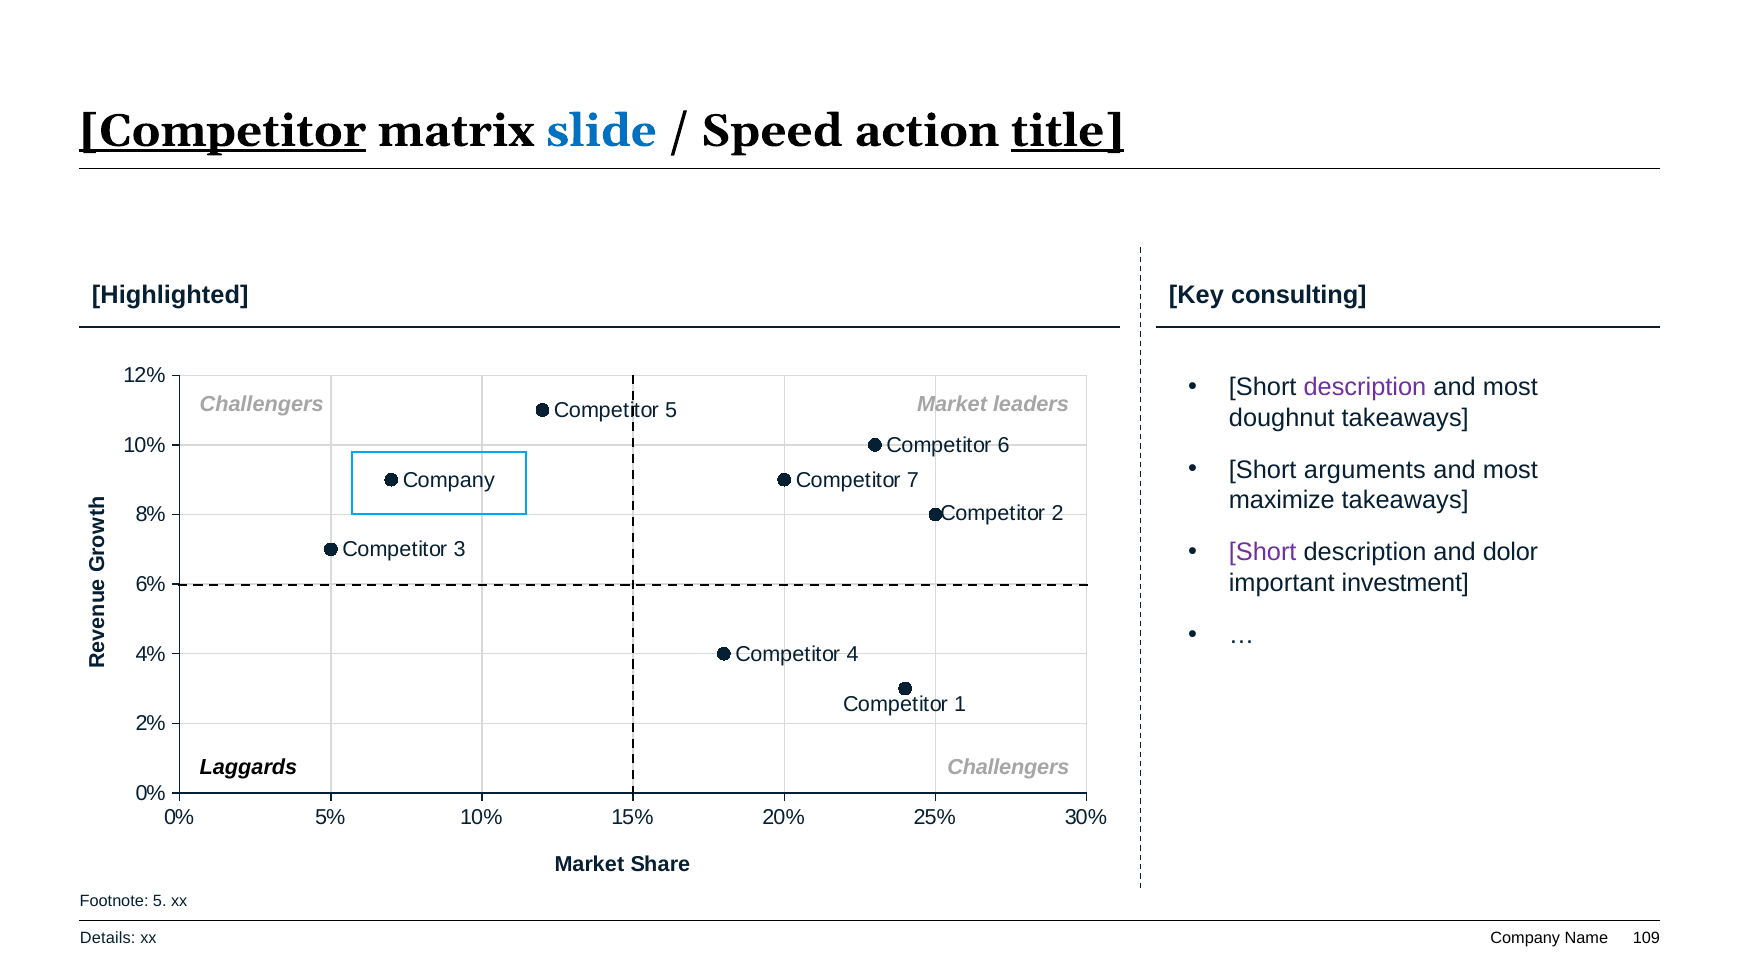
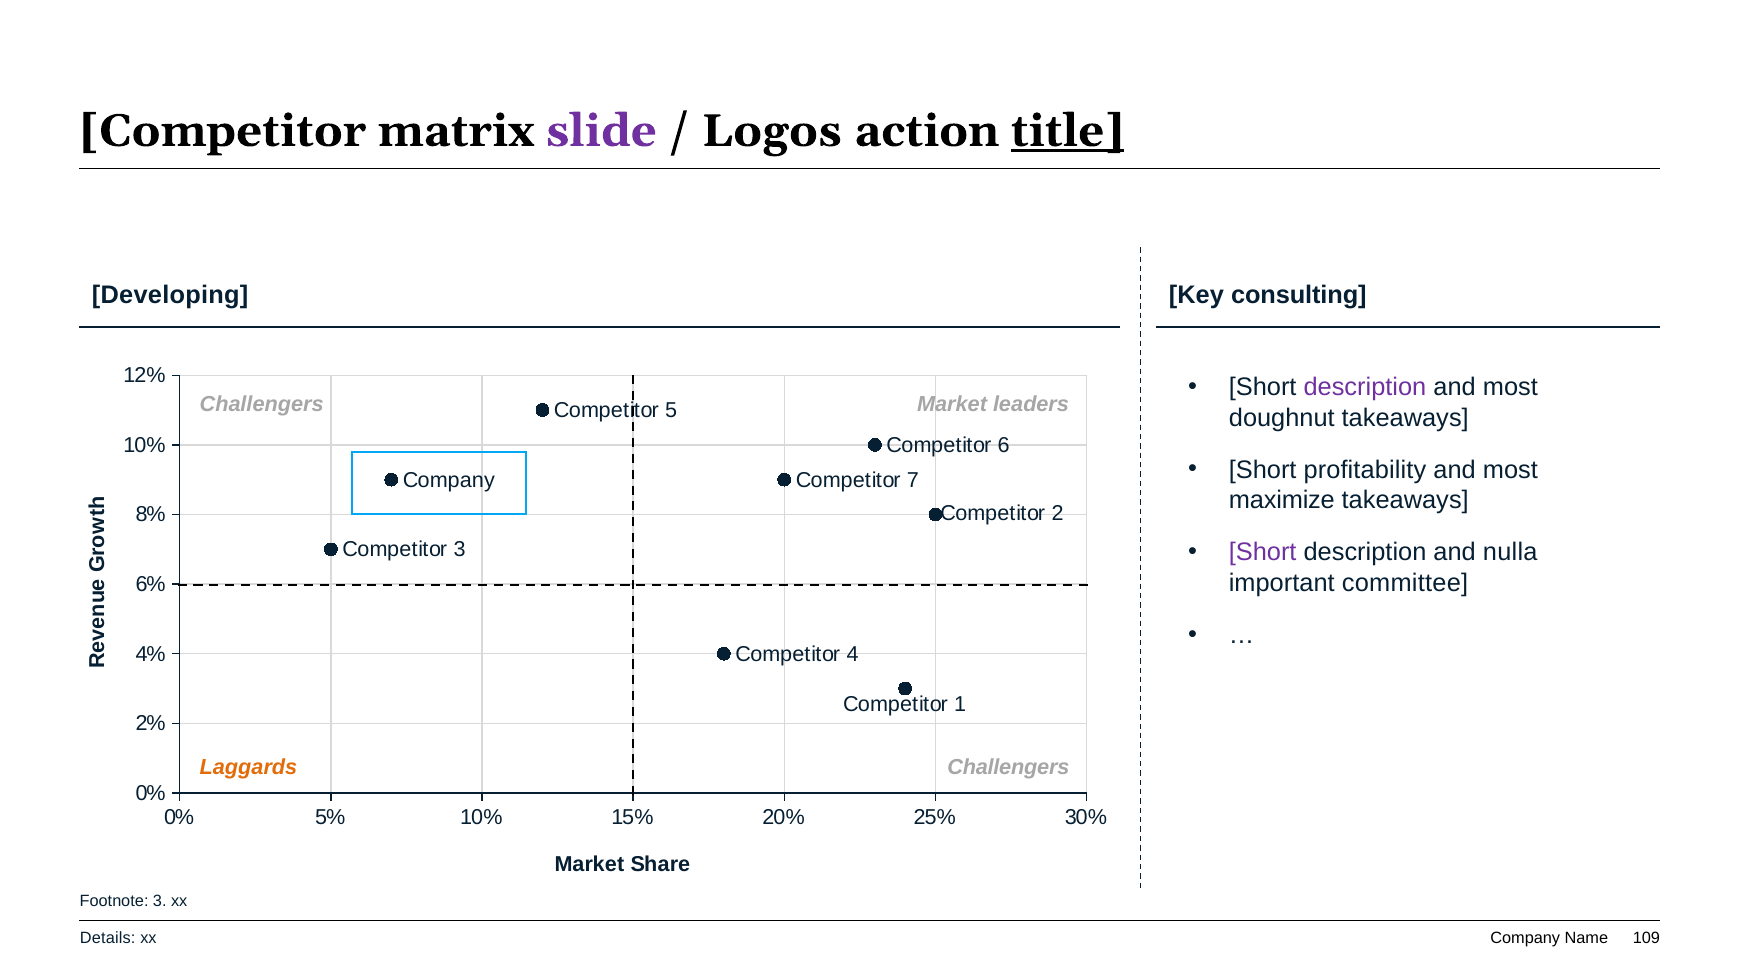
Competitor at (223, 131) underline: present -> none
slide colour: blue -> purple
Speed: Speed -> Logos
Highlighted: Highlighted -> Developing
arguments: arguments -> profitability
dolor: dolor -> nulla
investment: investment -> committee
Laggards colour: black -> orange
Footnote 5: 5 -> 3
